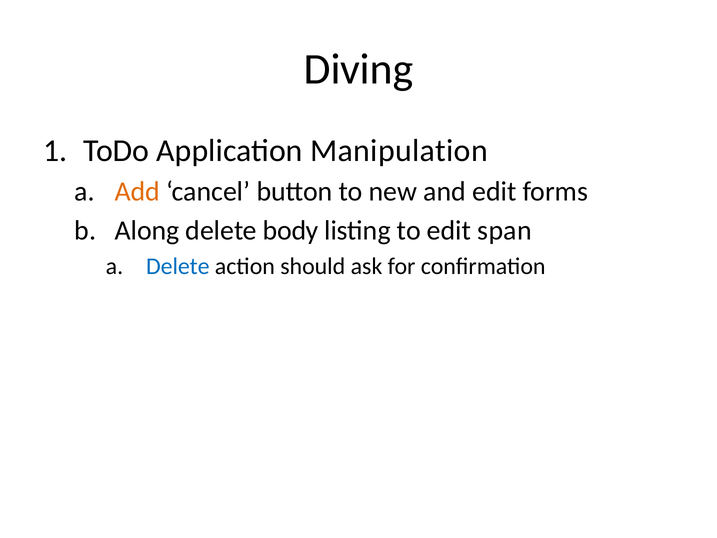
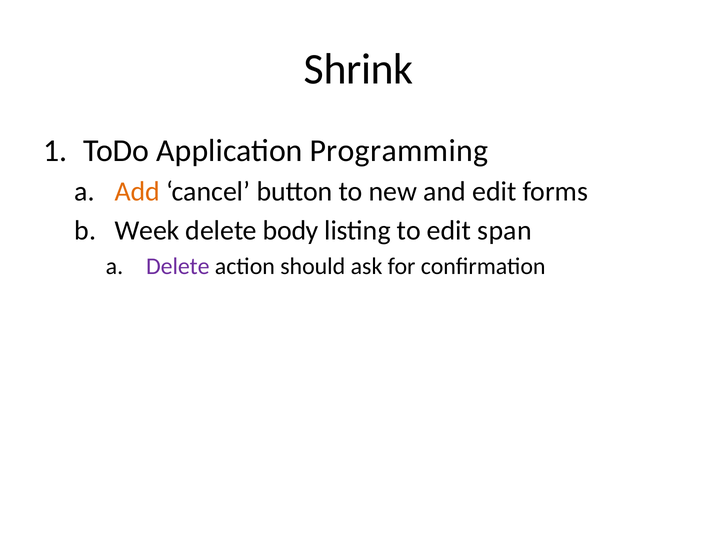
Diving: Diving -> Shrink
Manipulation: Manipulation -> Programming
Along: Along -> Week
Delete at (178, 266) colour: blue -> purple
